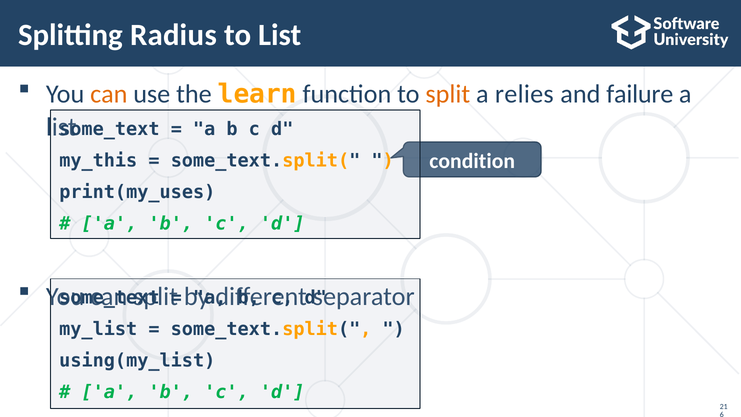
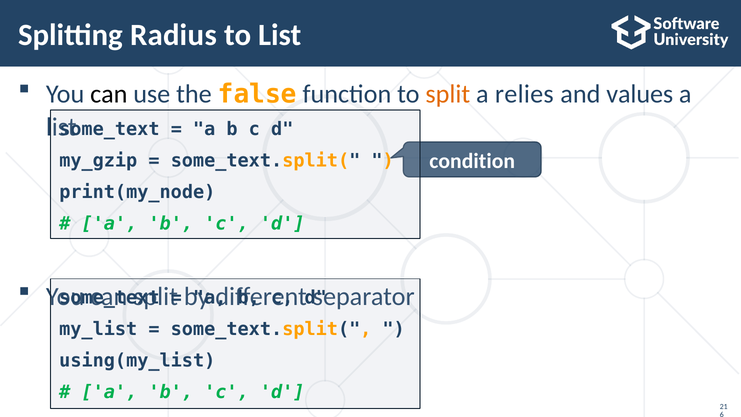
can at (109, 94) colour: orange -> black
learn: learn -> false
failure: failure -> values
my_this: my_this -> my_gzip
print(my_uses: print(my_uses -> print(my_node
